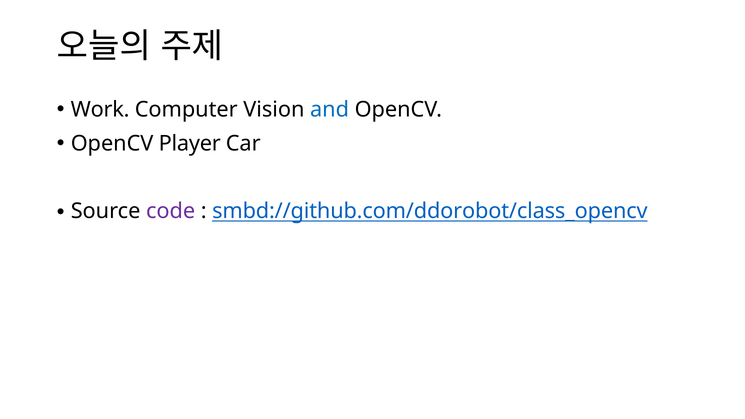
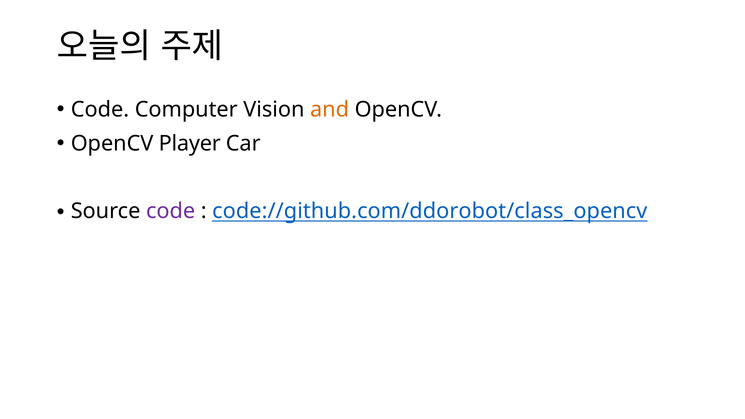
Work at (100, 110): Work -> Code
and colour: blue -> orange
smbd://github.com/ddorobot/class_opencv: smbd://github.com/ddorobot/class_opencv -> code://github.com/ddorobot/class_opencv
